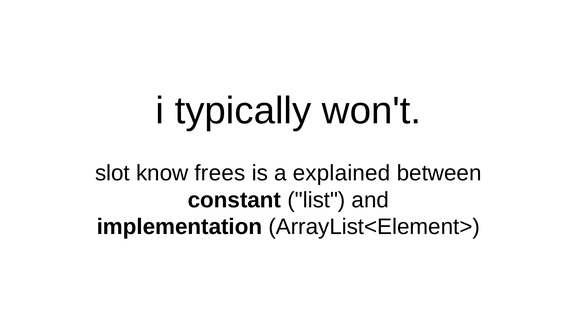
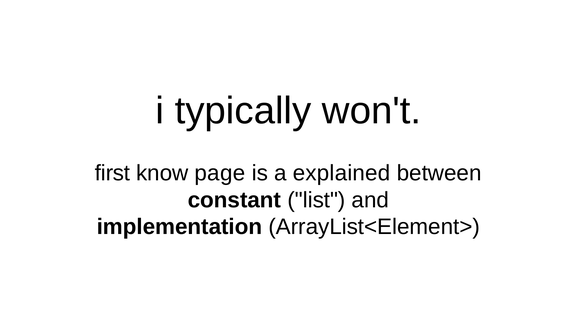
slot: slot -> first
frees: frees -> page
